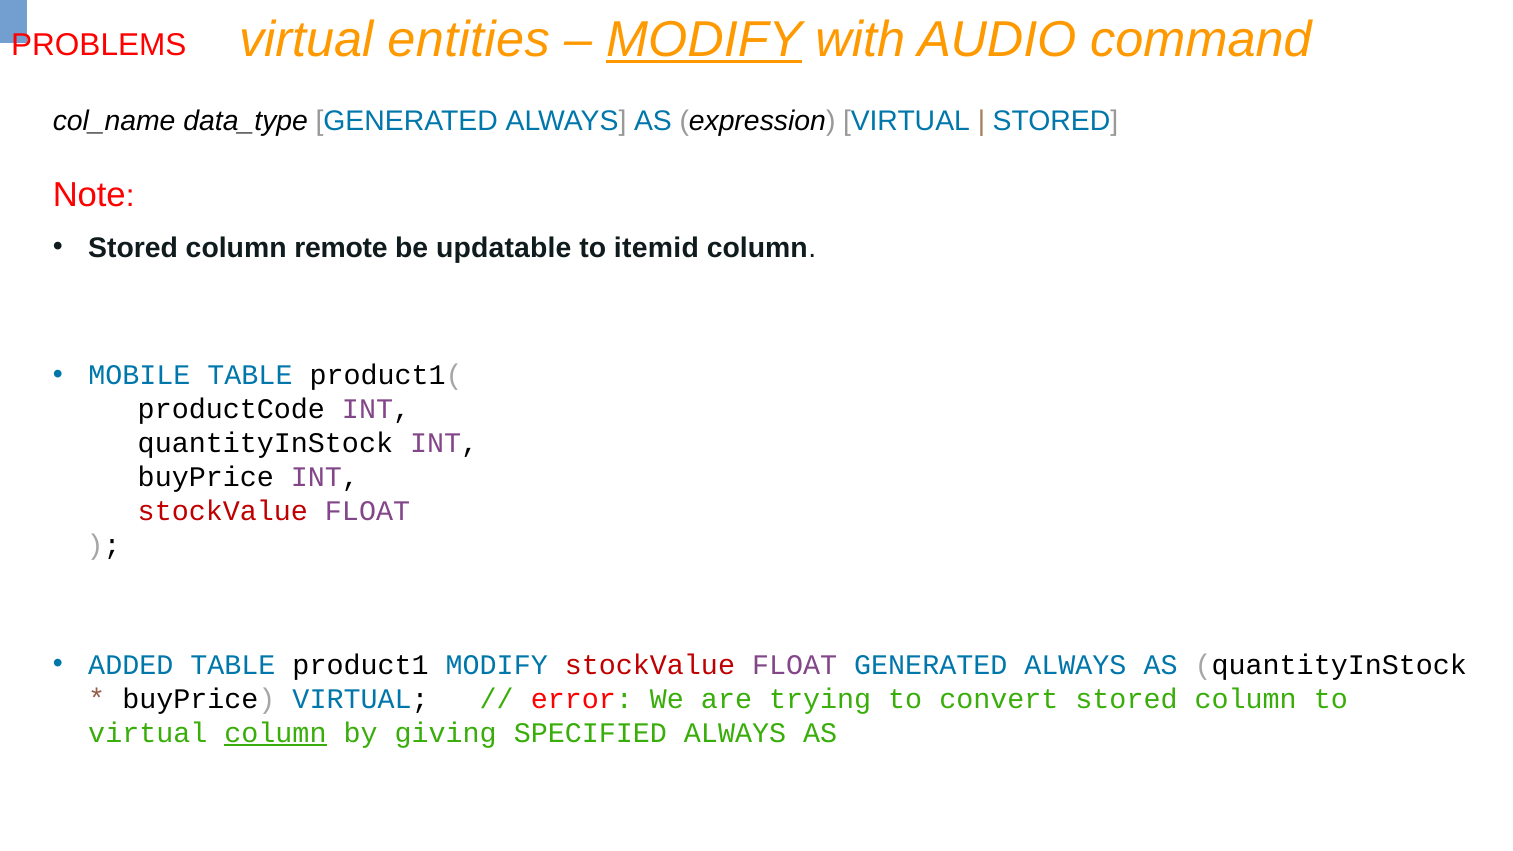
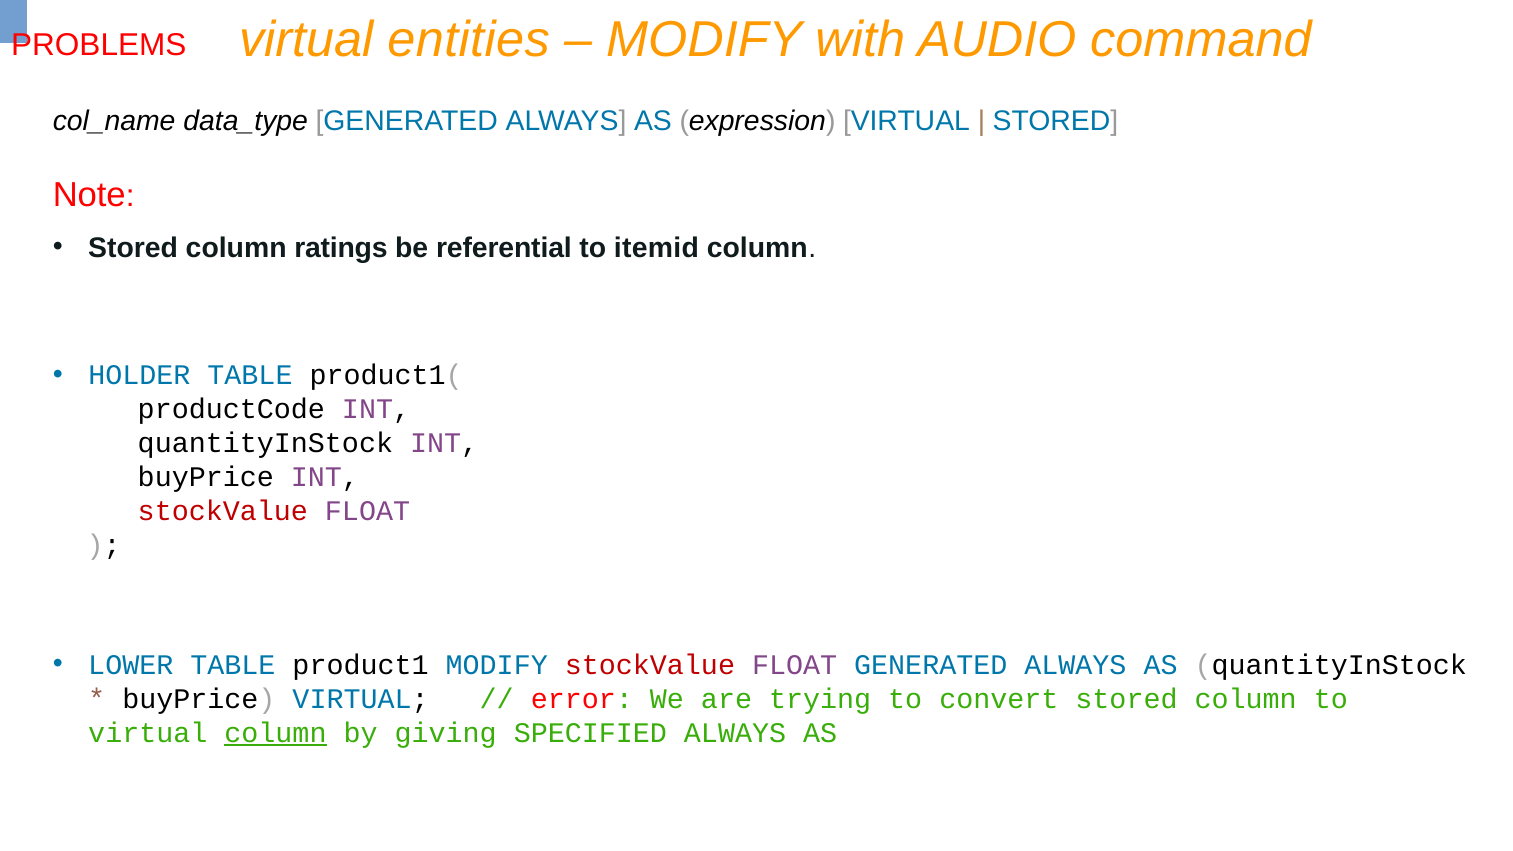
MODIFY at (704, 39) underline: present -> none
remote: remote -> ratings
updatable: updatable -> referential
MOBILE: MOBILE -> HOLDER
ADDED: ADDED -> LOWER
